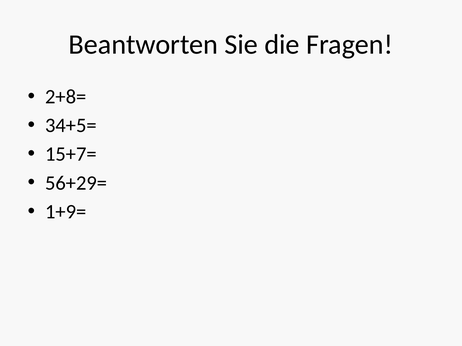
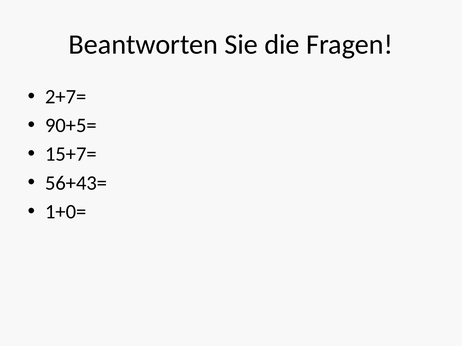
2+8=: 2+8= -> 2+7=
34+5=: 34+5= -> 90+5=
56+29=: 56+29= -> 56+43=
1+9=: 1+9= -> 1+0=
